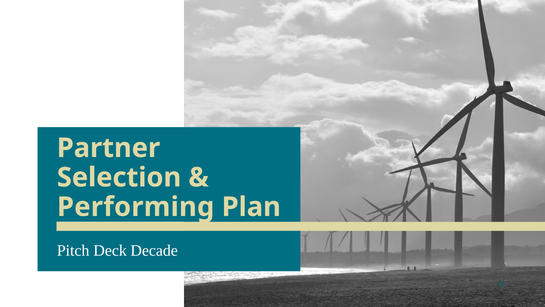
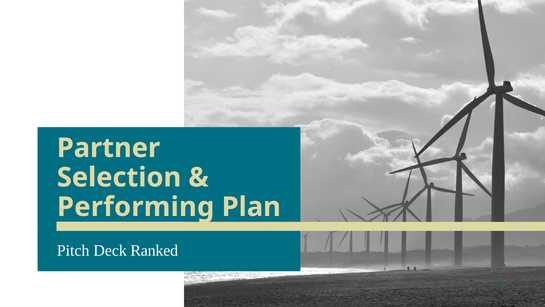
Decade: Decade -> Ranked
